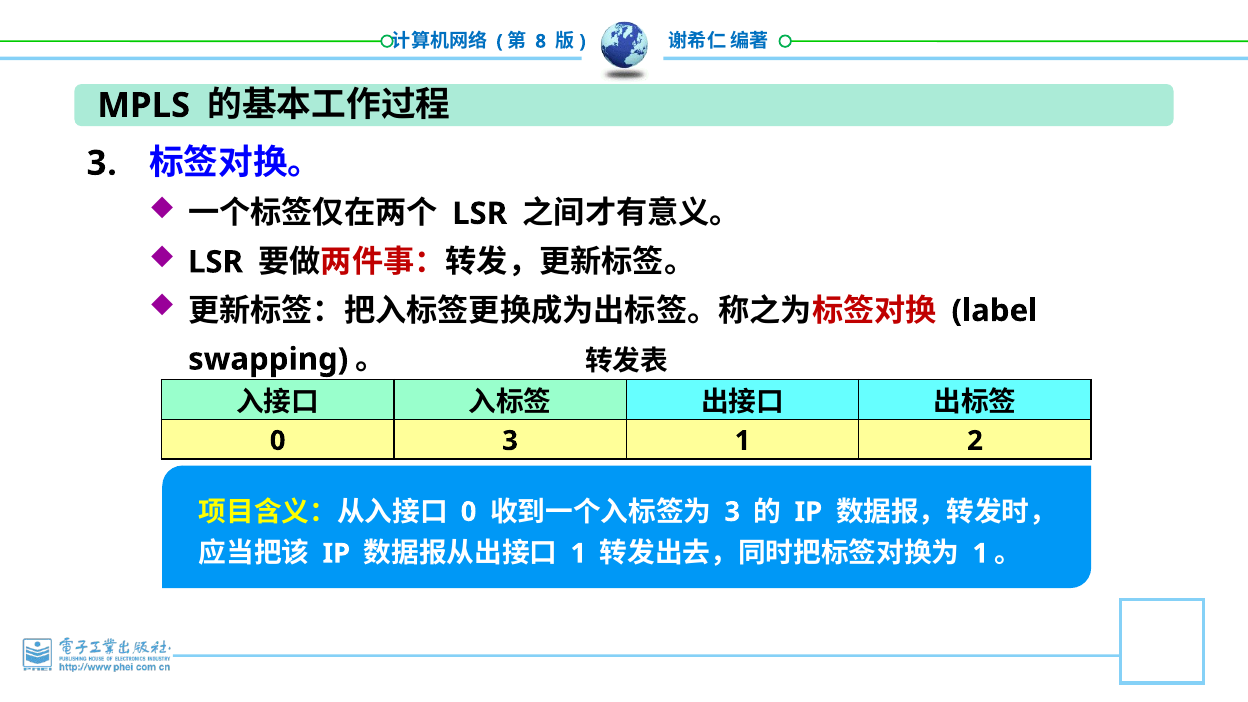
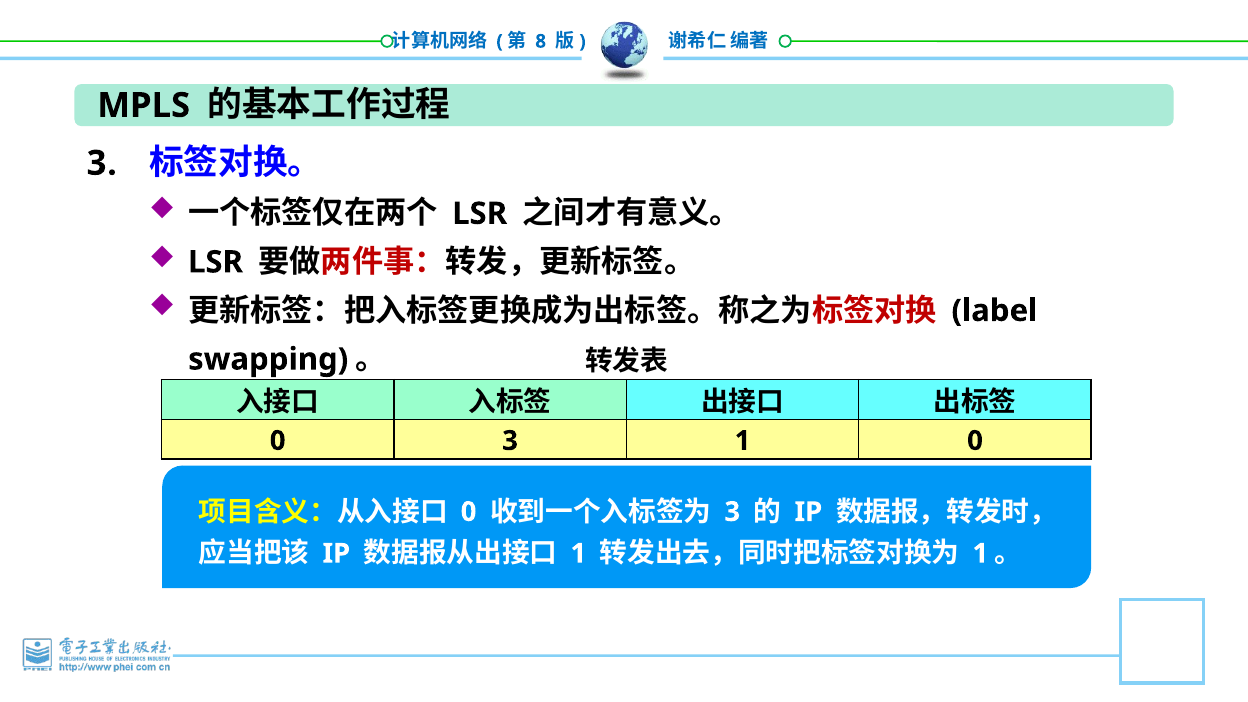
1 2: 2 -> 0
